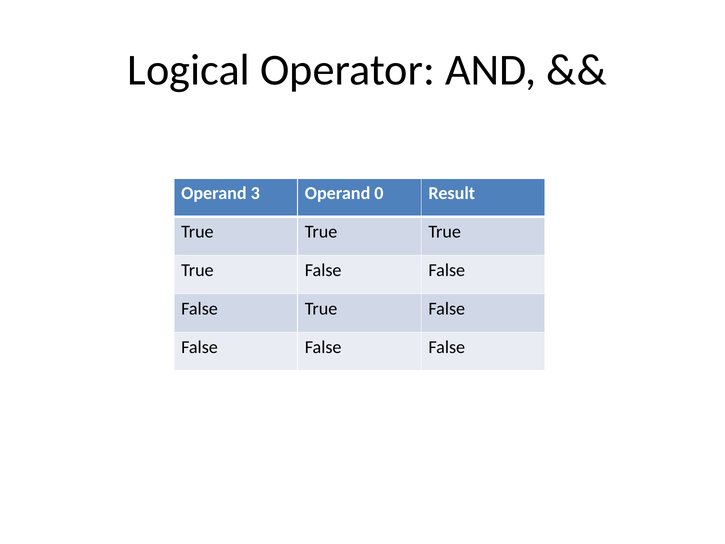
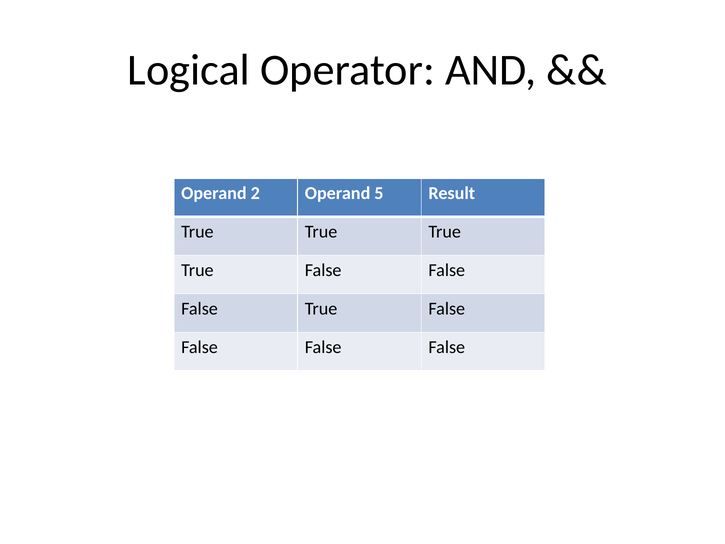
3: 3 -> 2
0: 0 -> 5
